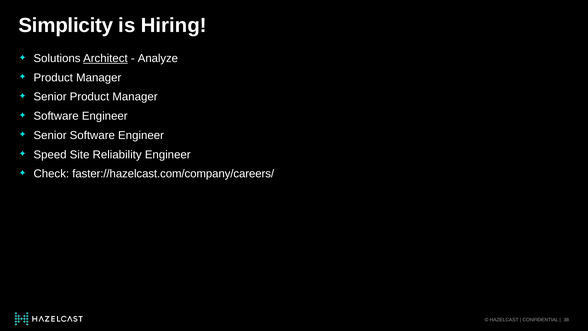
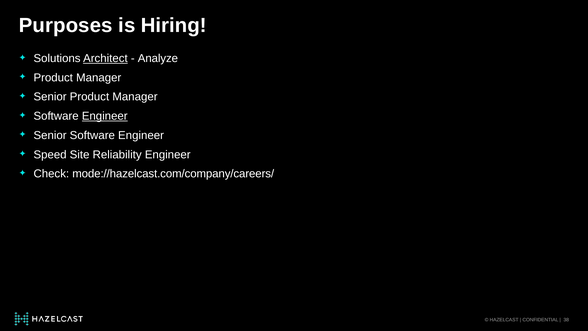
Simplicity: Simplicity -> Purposes
Engineer at (105, 116) underline: none -> present
faster://hazelcast.com/company/careers/: faster://hazelcast.com/company/careers/ -> mode://hazelcast.com/company/careers/
